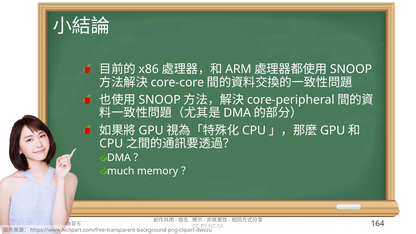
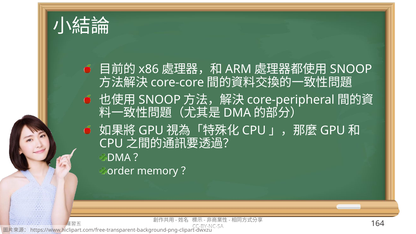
much: much -> order
